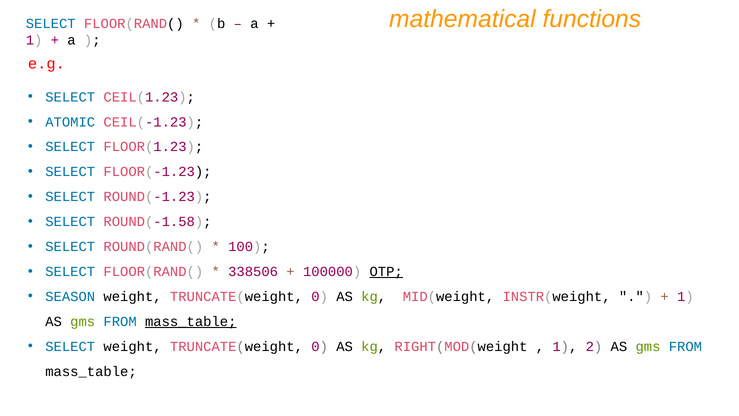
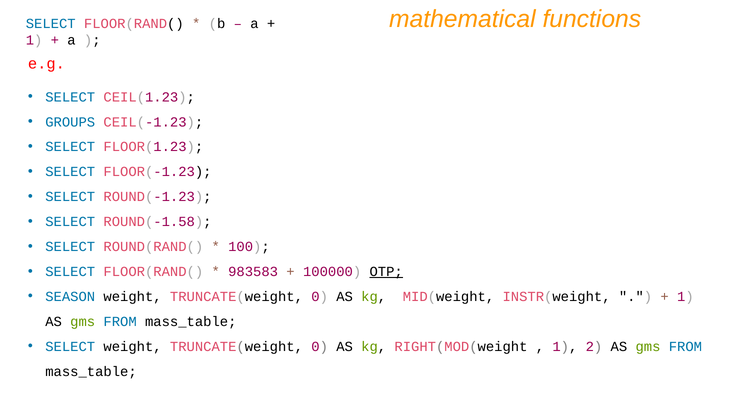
ATOMIC: ATOMIC -> GROUPS
338506: 338506 -> 983583
mass_table at (191, 321) underline: present -> none
